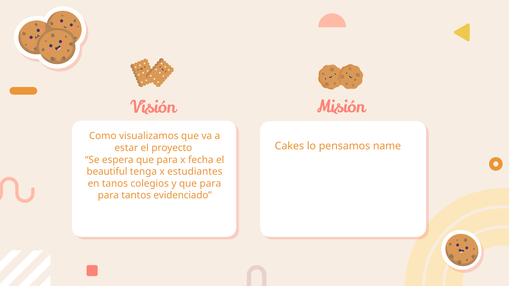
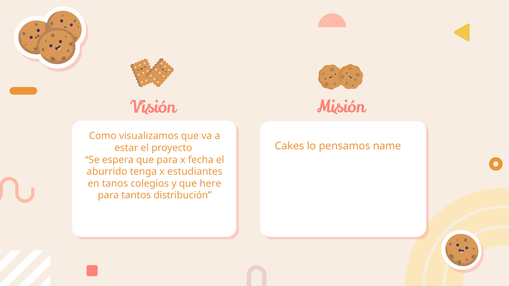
beautiful: beautiful -> aburrido
y que para: para -> here
evidenciado: evidenciado -> distribución
